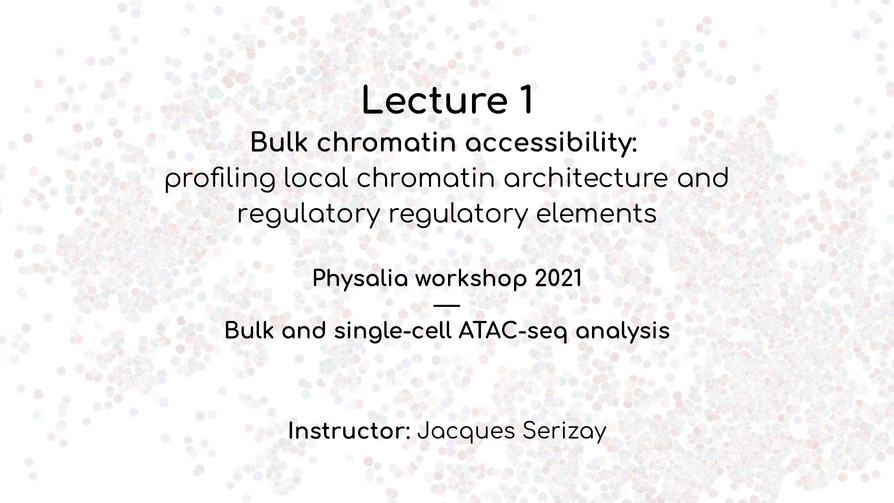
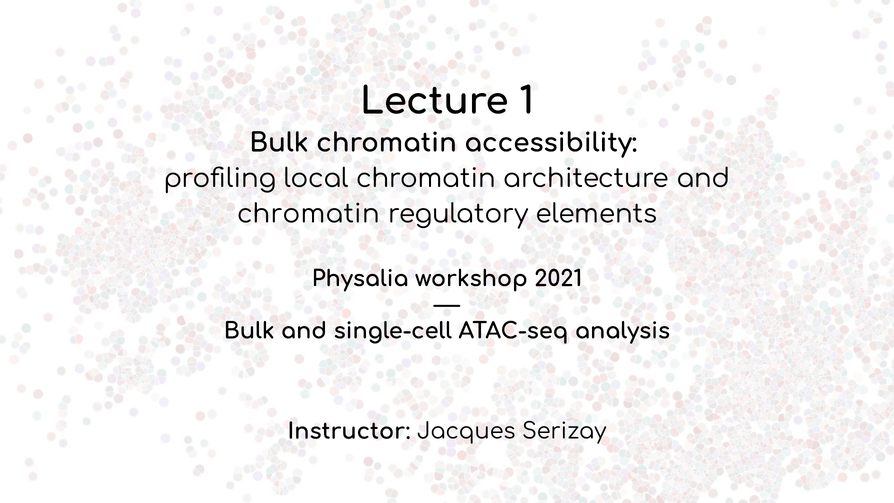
regulatory at (309, 214): regulatory -> chromatin
